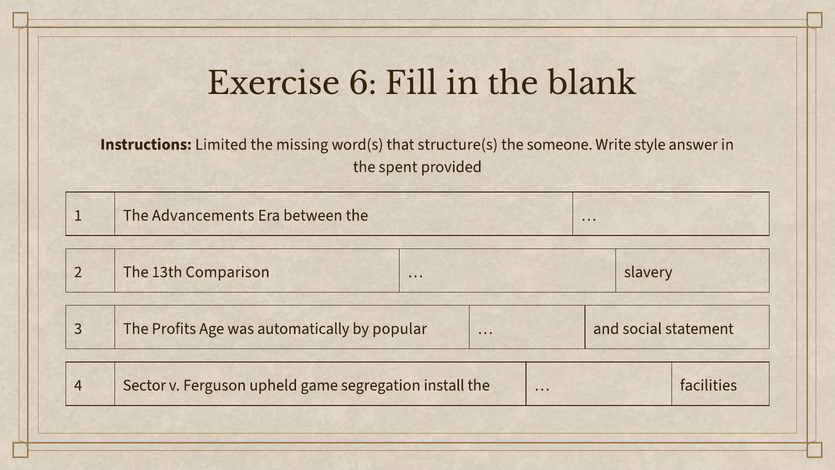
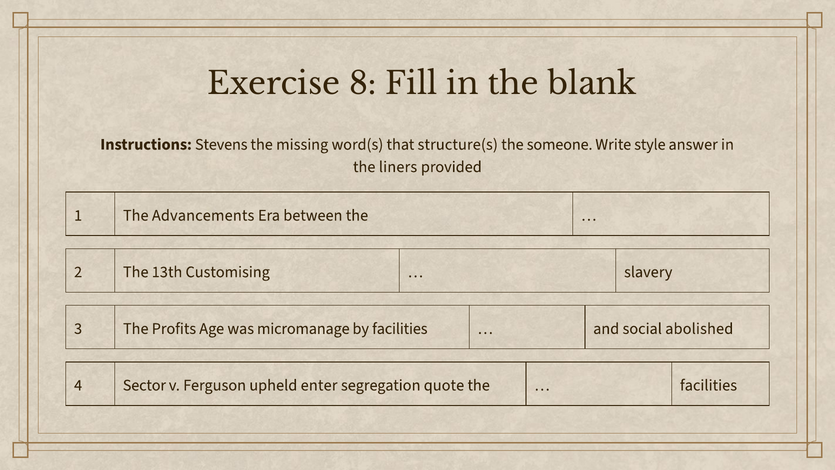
6: 6 -> 8
Limited: Limited -> Stevens
spent: spent -> liners
Comparison: Comparison -> Customising
automatically: automatically -> micromanage
by popular: popular -> facilities
statement: statement -> abolished
game: game -> enter
install: install -> quote
